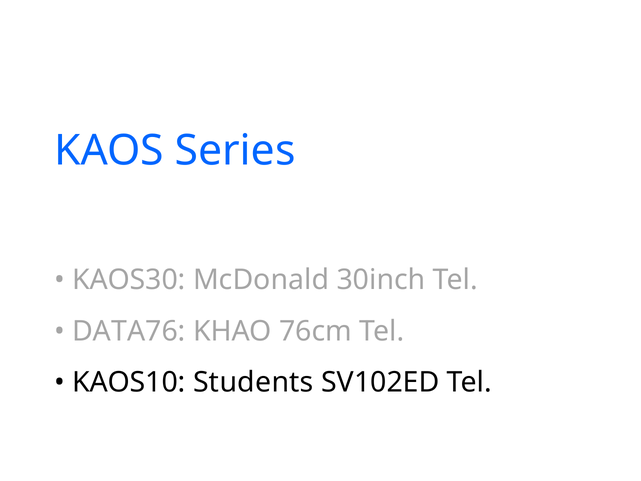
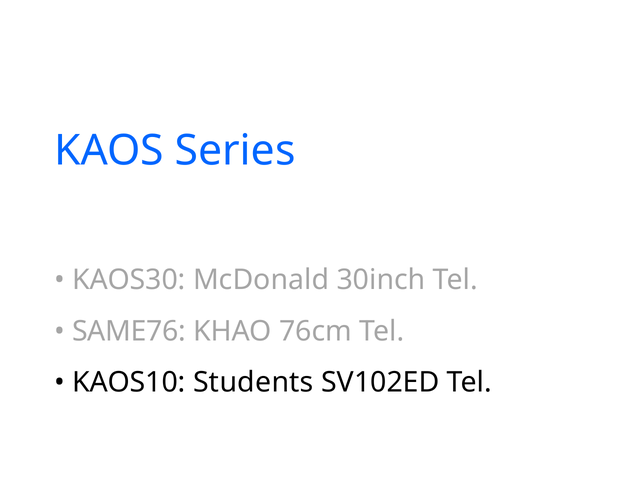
DATA76: DATA76 -> SAME76
